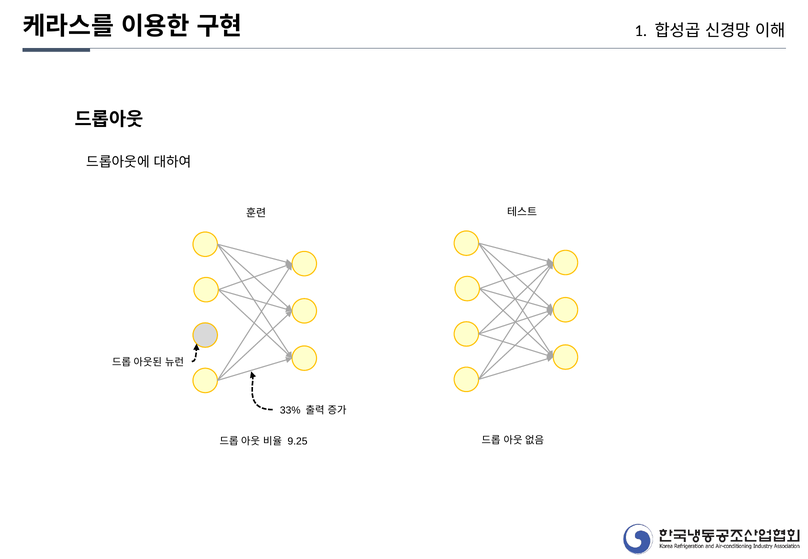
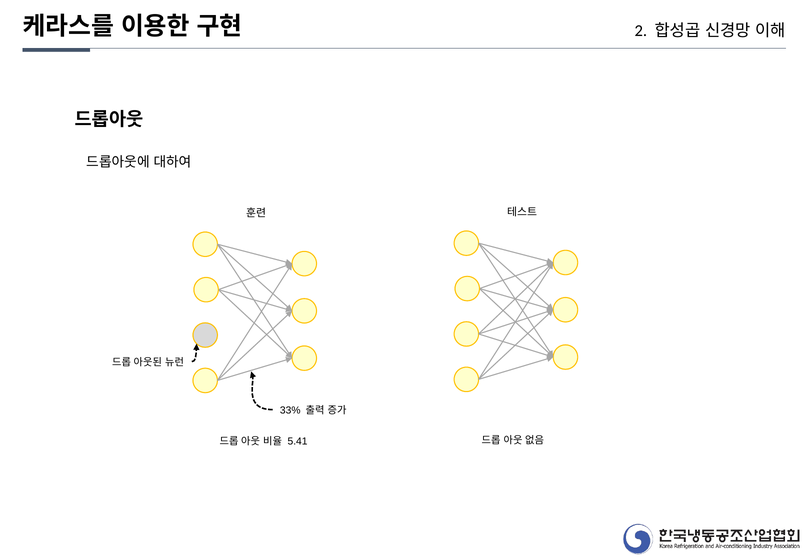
1: 1 -> 2
9.25: 9.25 -> 5.41
